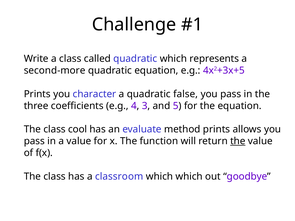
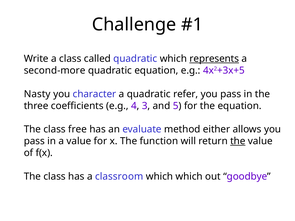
represents underline: none -> present
Prints at (37, 94): Prints -> Nasty
false: false -> refer
cool: cool -> free
method prints: prints -> either
